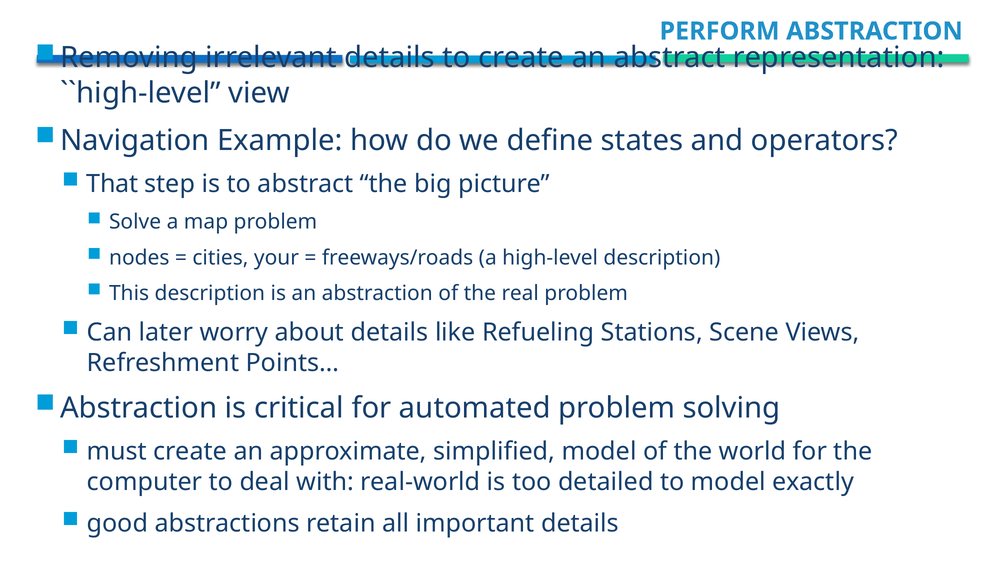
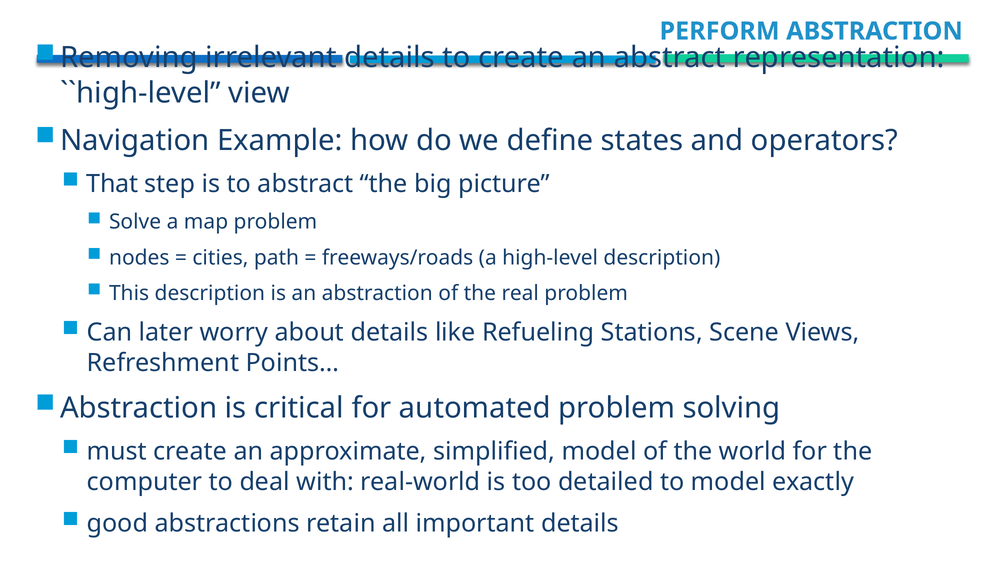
your: your -> path
